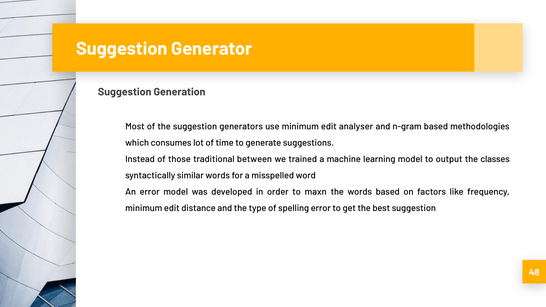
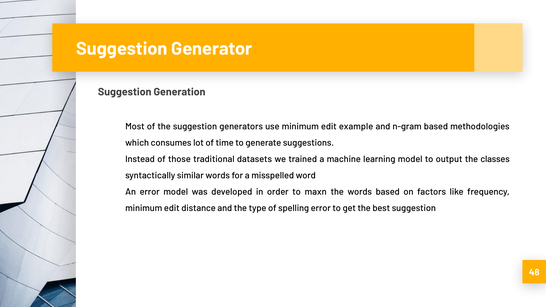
analyser: analyser -> example
between: between -> datasets
